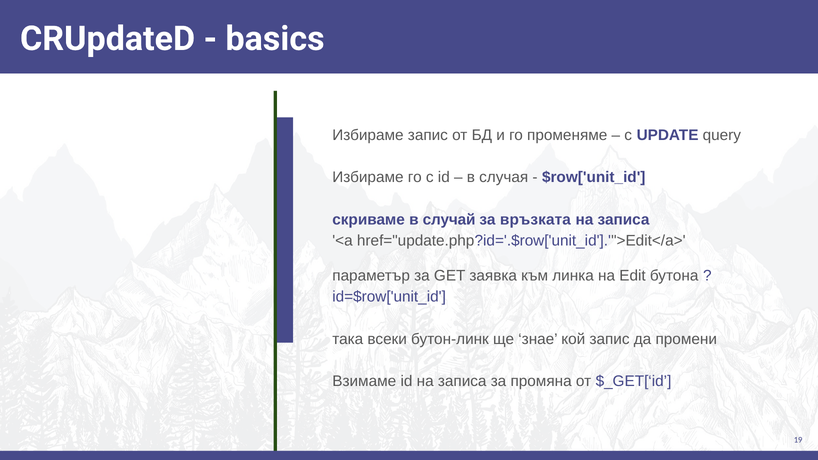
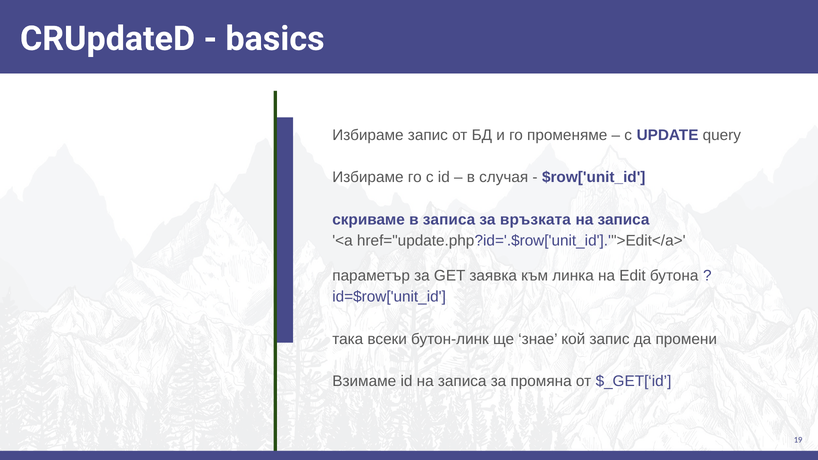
в случай: случай -> записа
